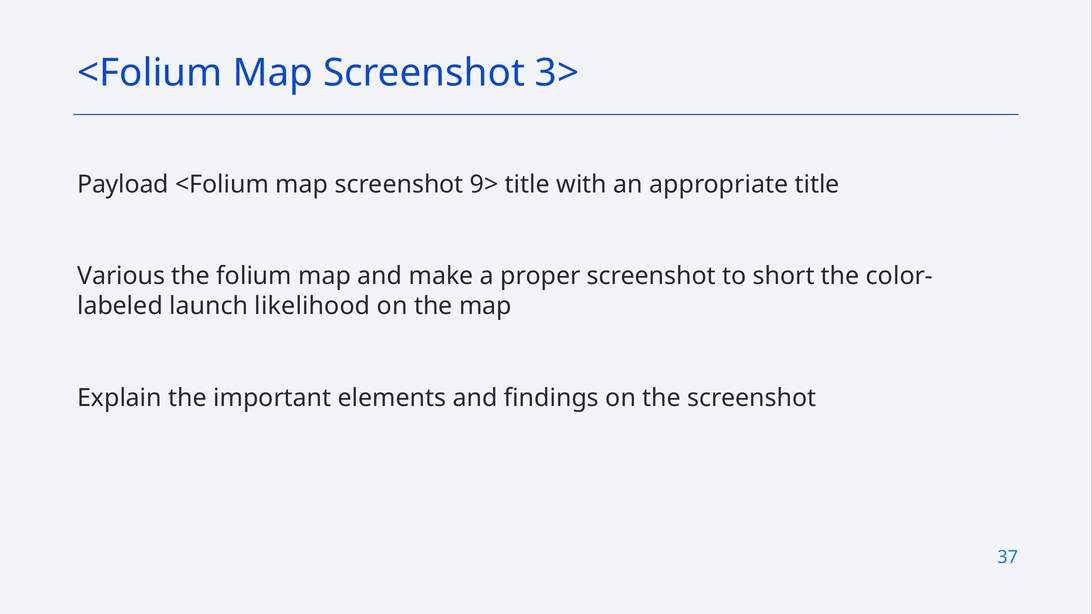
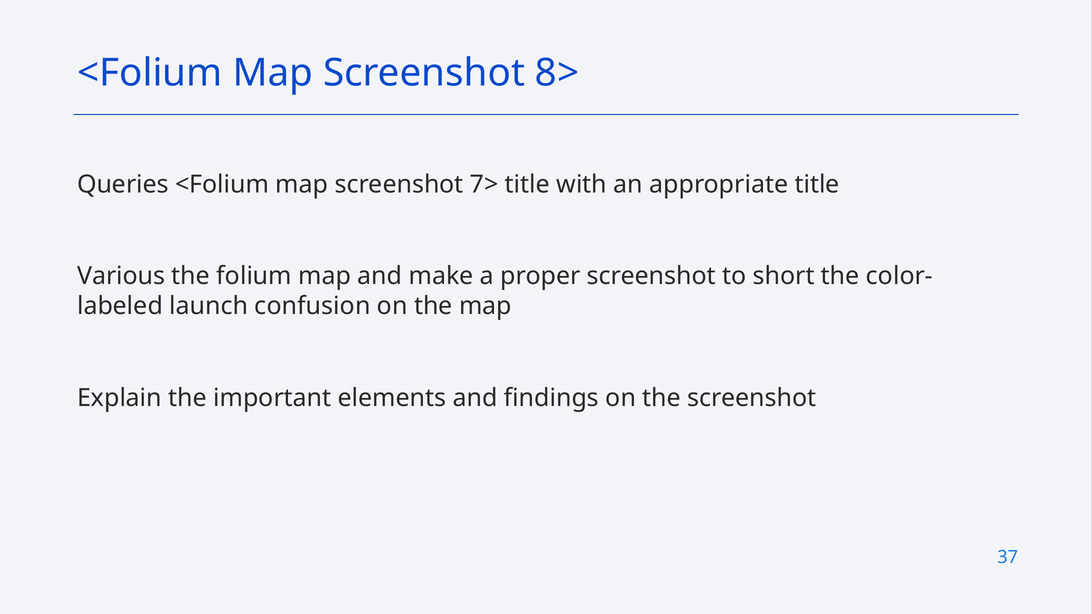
3>: 3> -> 8>
Payload: Payload -> Queries
9>: 9> -> 7>
likelihood: likelihood -> confusion
